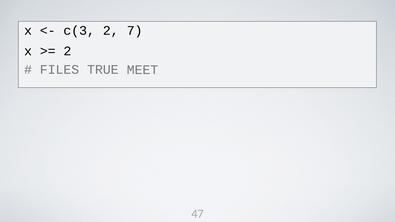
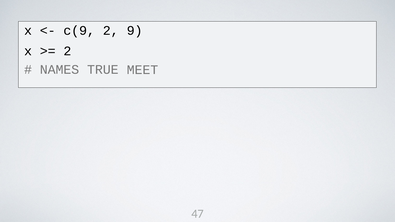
c(3: c(3 -> c(9
7: 7 -> 9
FILES: FILES -> NAMES
